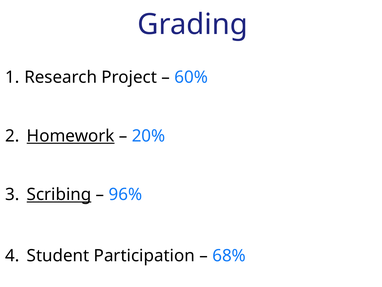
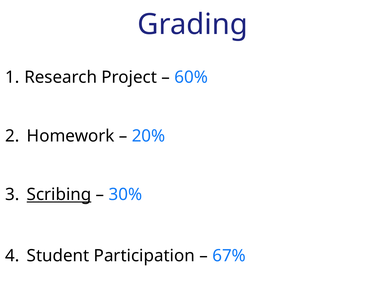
Homework underline: present -> none
96%: 96% -> 30%
68%: 68% -> 67%
